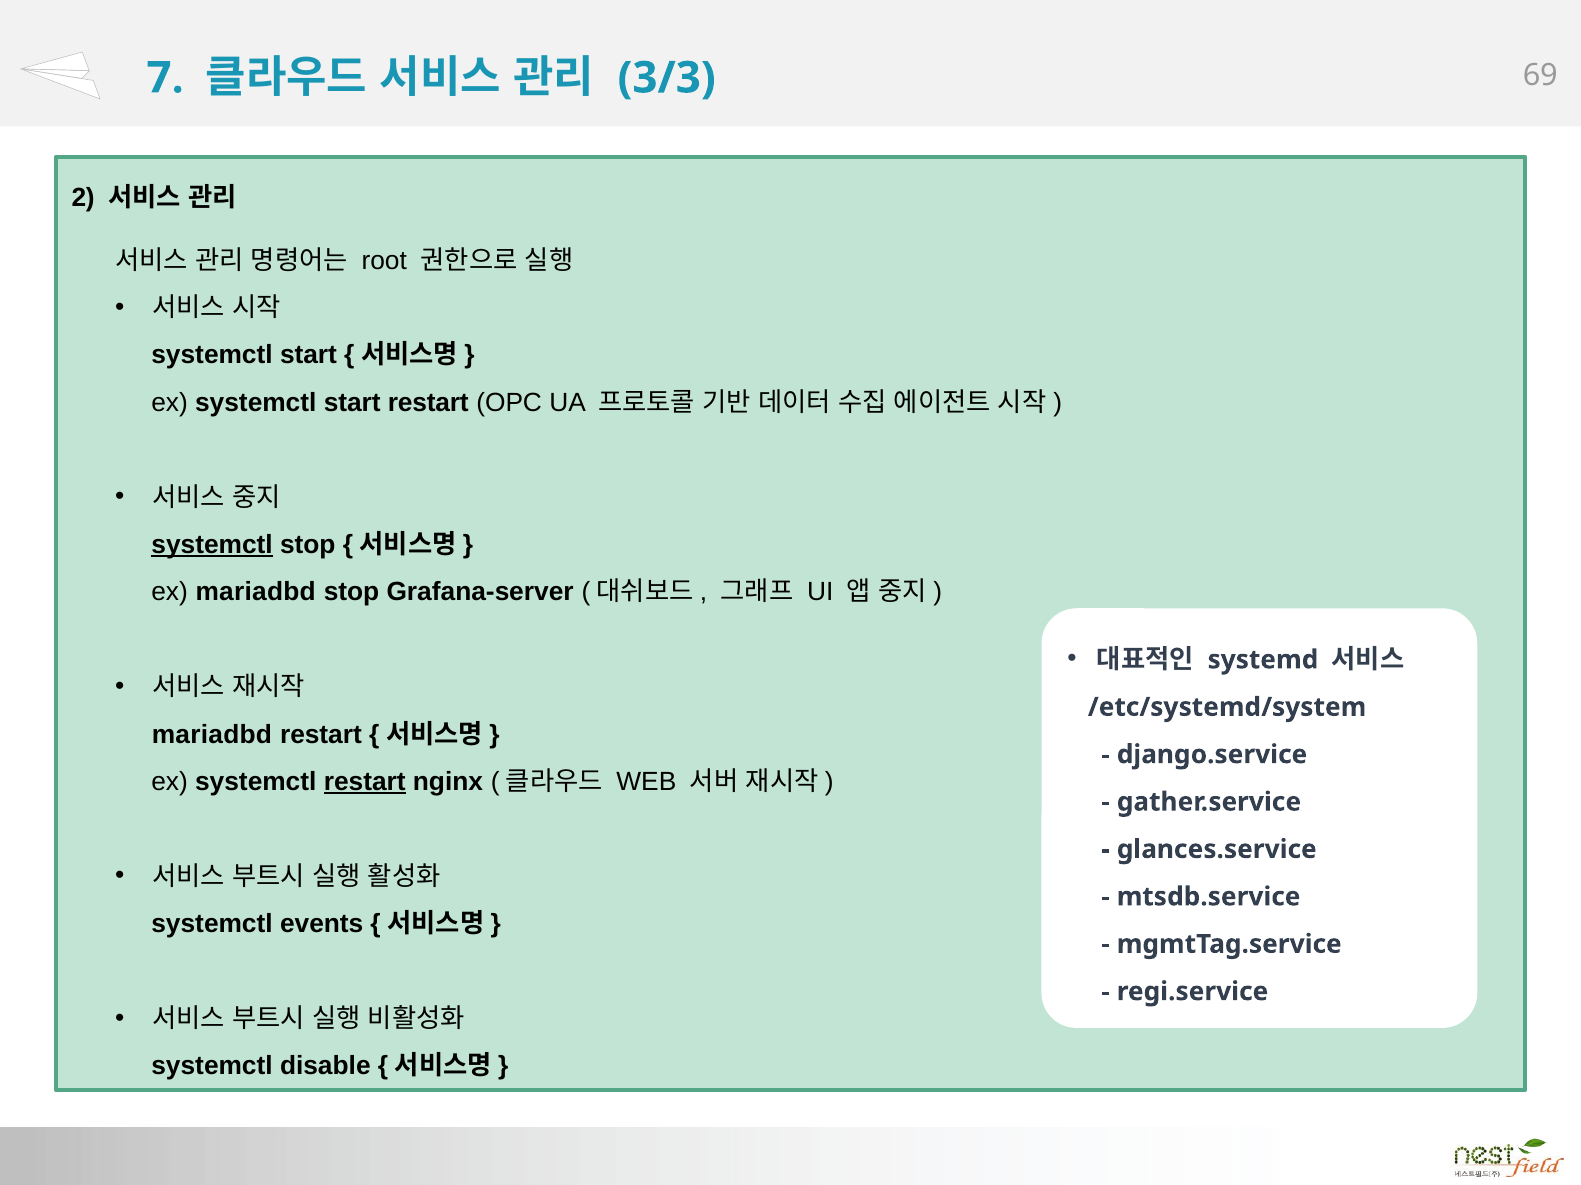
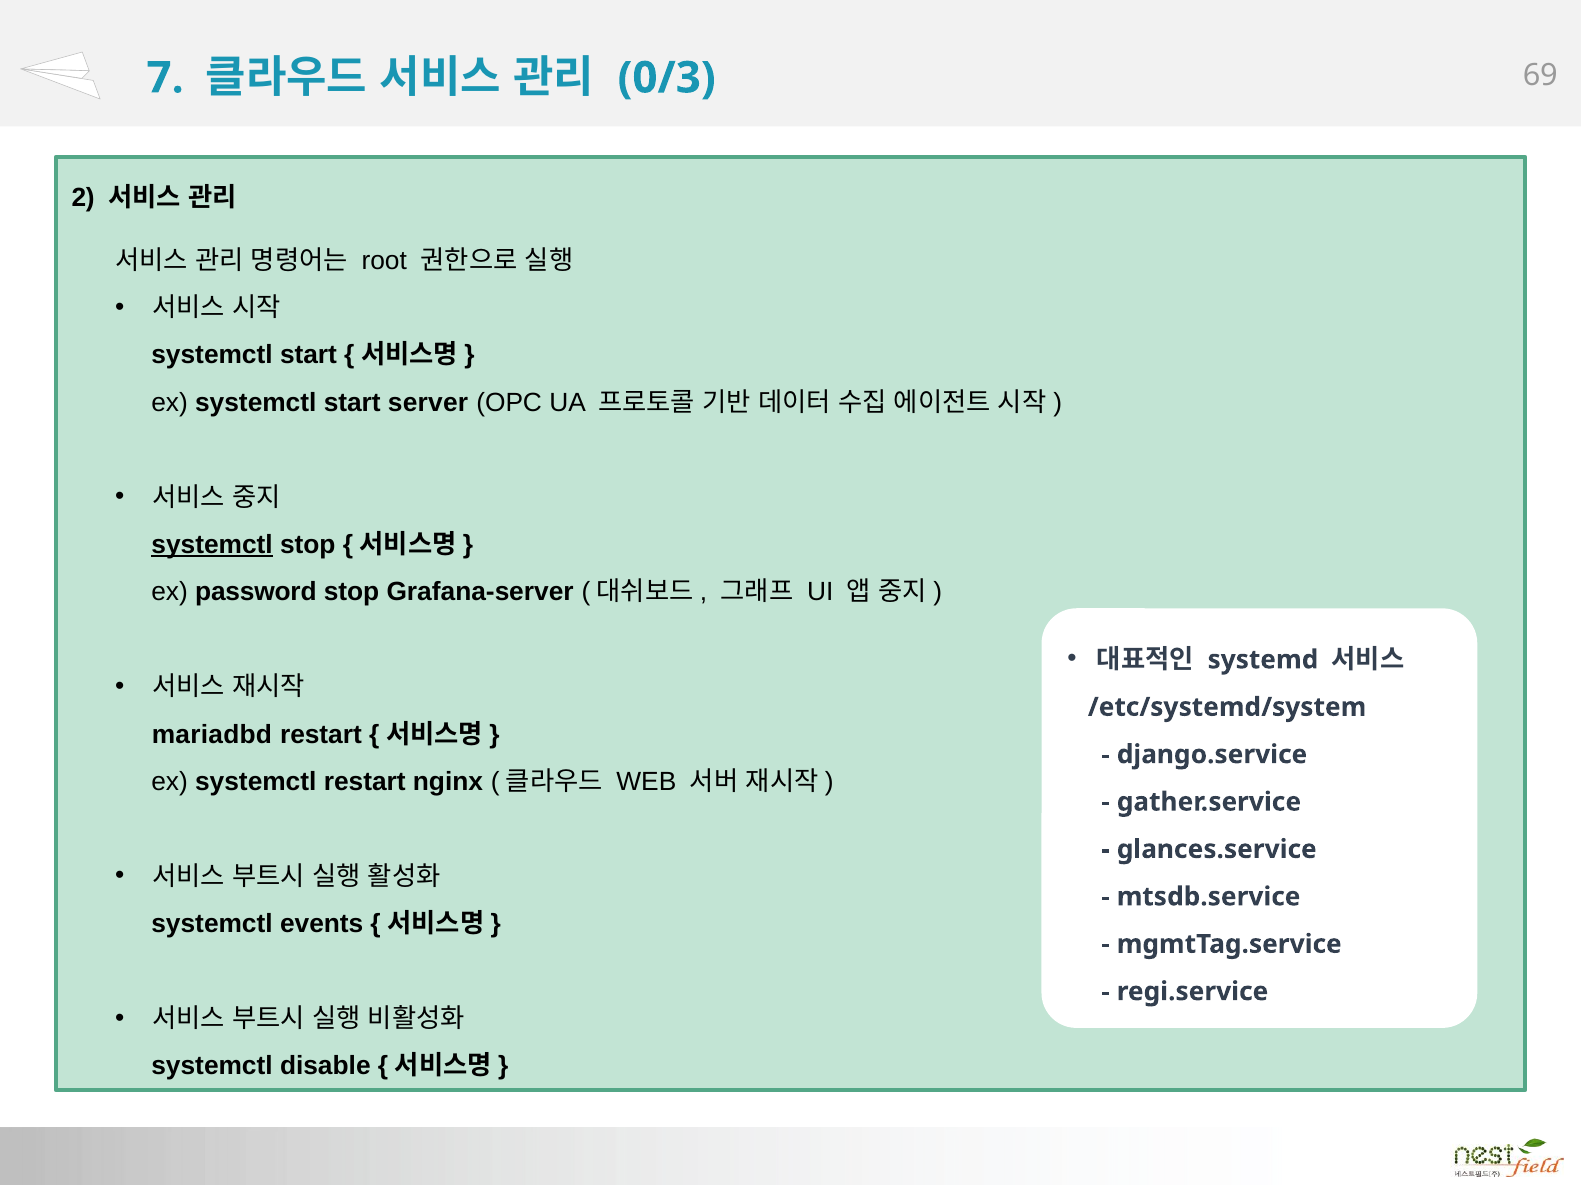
3/3: 3/3 -> 0/3
start restart: restart -> server
ex mariadbd: mariadbd -> password
restart at (365, 782) underline: present -> none
